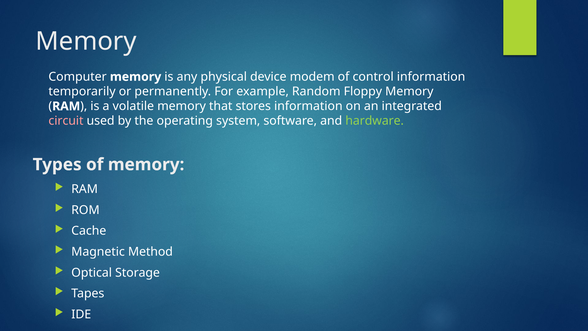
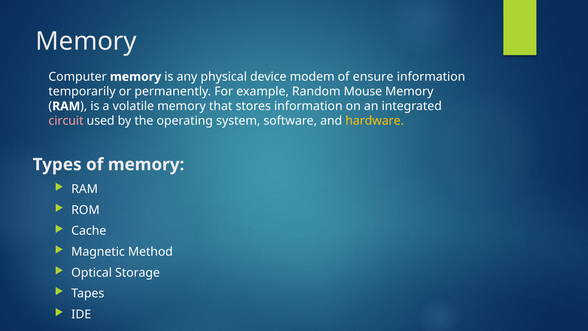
control: control -> ensure
Floppy: Floppy -> Mouse
hardware colour: light green -> yellow
